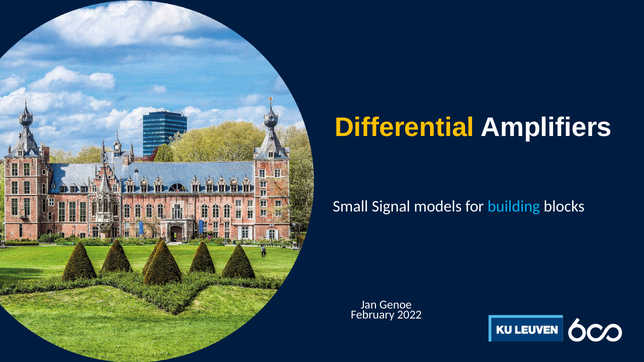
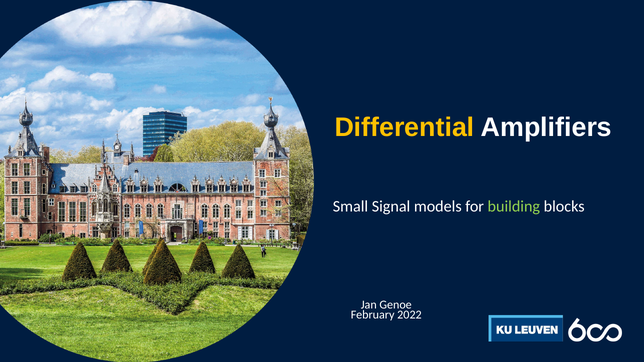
building colour: light blue -> light green
